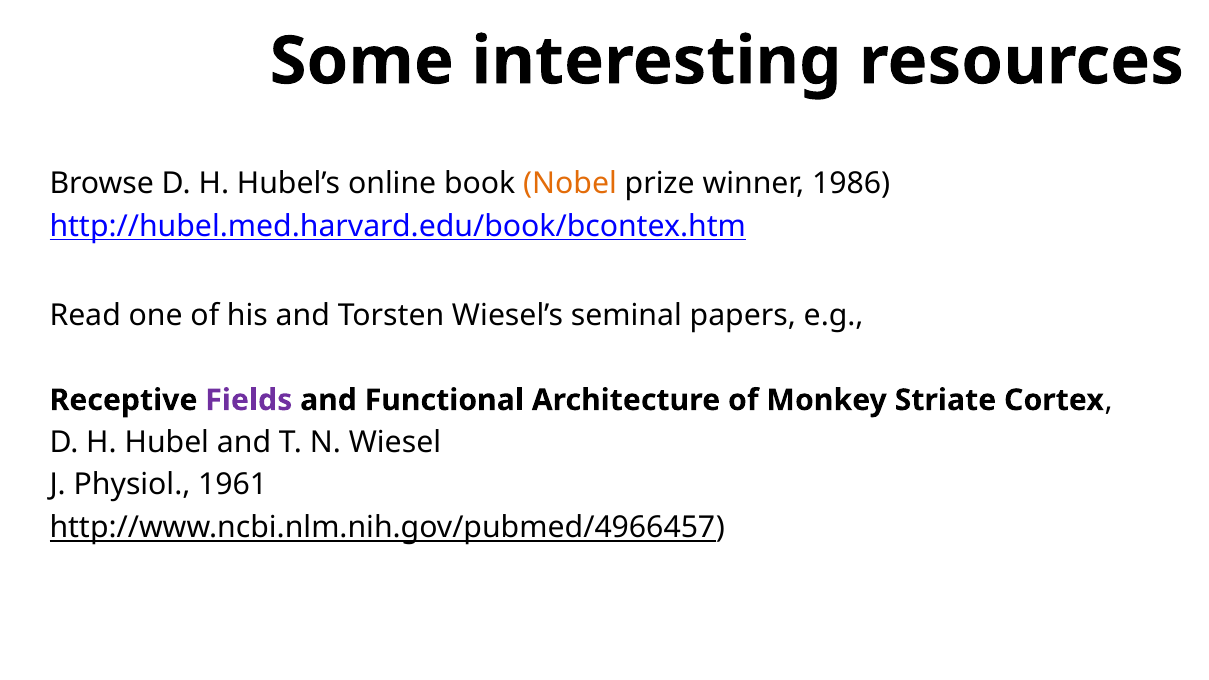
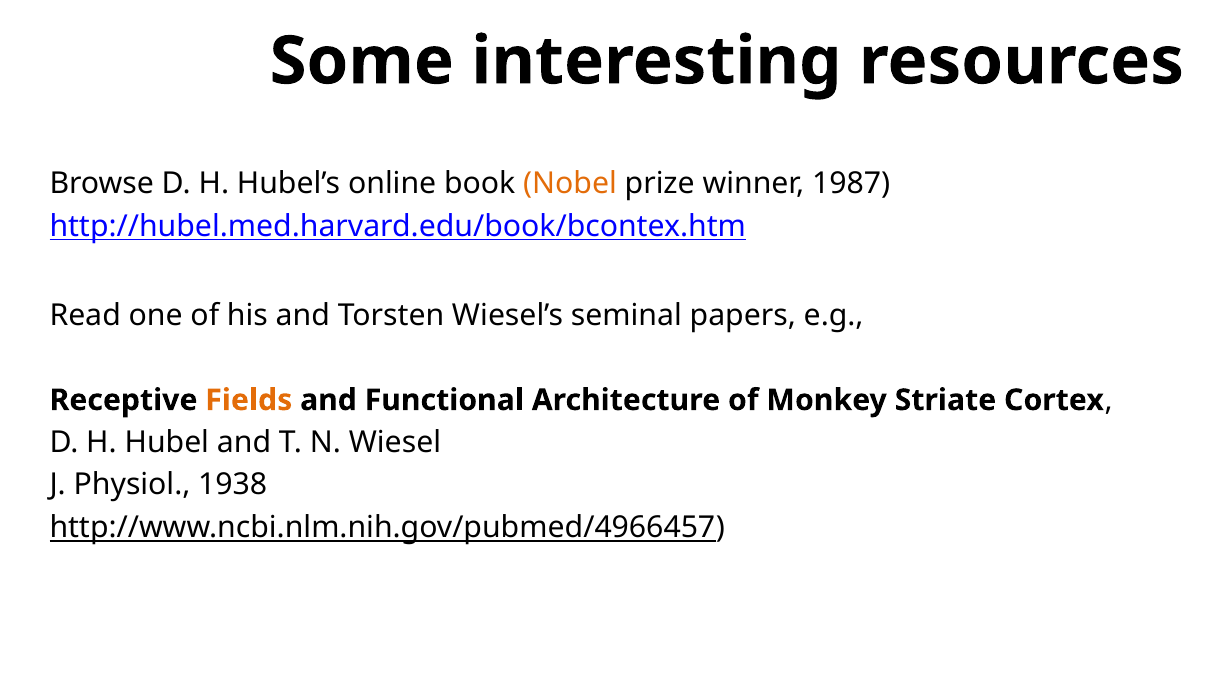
1986: 1986 -> 1987
Fields colour: purple -> orange
1961: 1961 -> 1938
